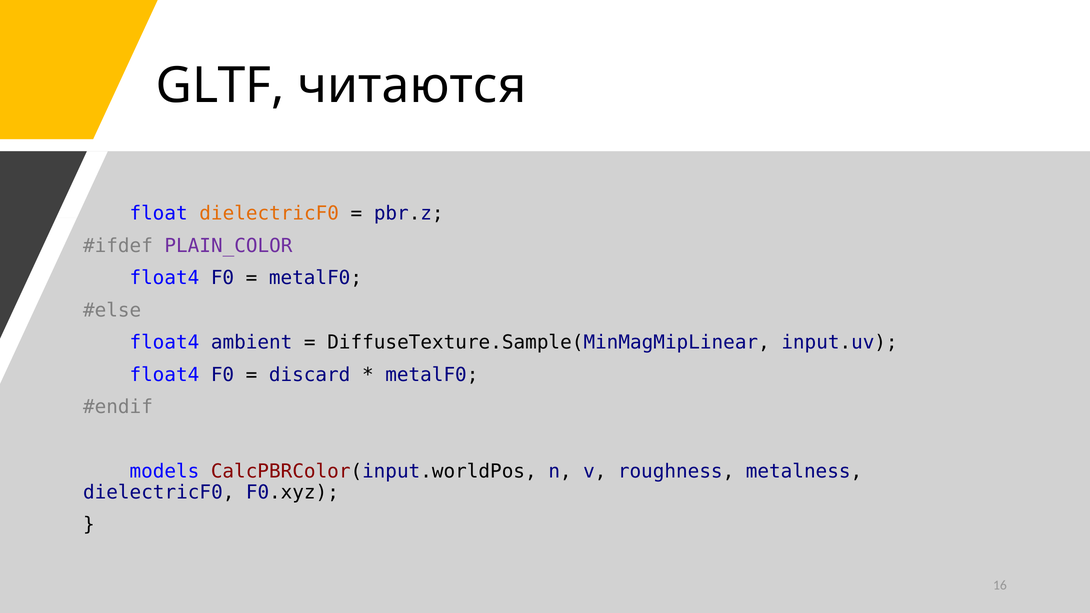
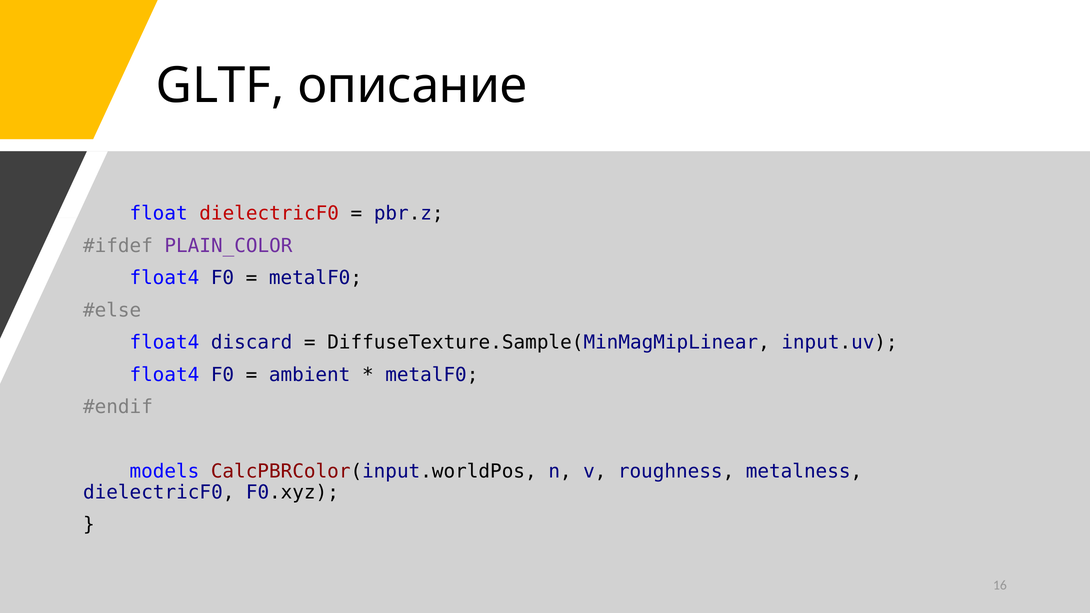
читаются: читаются -> описание
dielectricF0 at (269, 214) colour: orange -> red
ambient: ambient -> discard
discard: discard -> ambient
